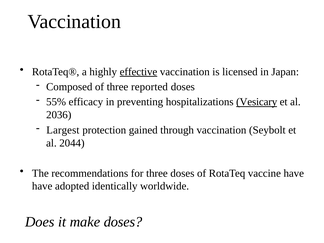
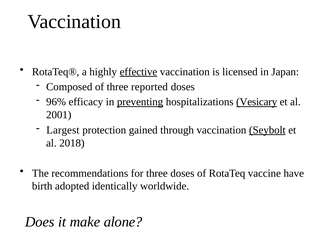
55%: 55% -> 96%
preventing underline: none -> present
2036: 2036 -> 2001
Seybolt underline: none -> present
2044: 2044 -> 2018
have at (42, 186): have -> birth
make doses: doses -> alone
